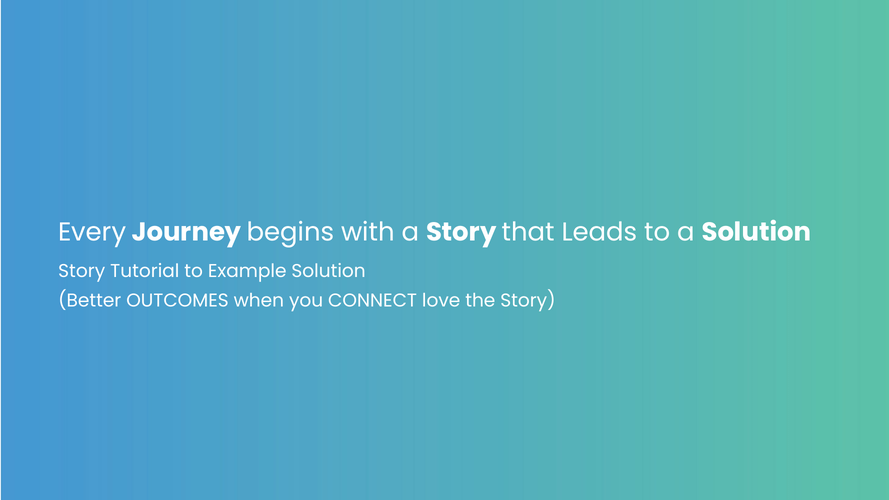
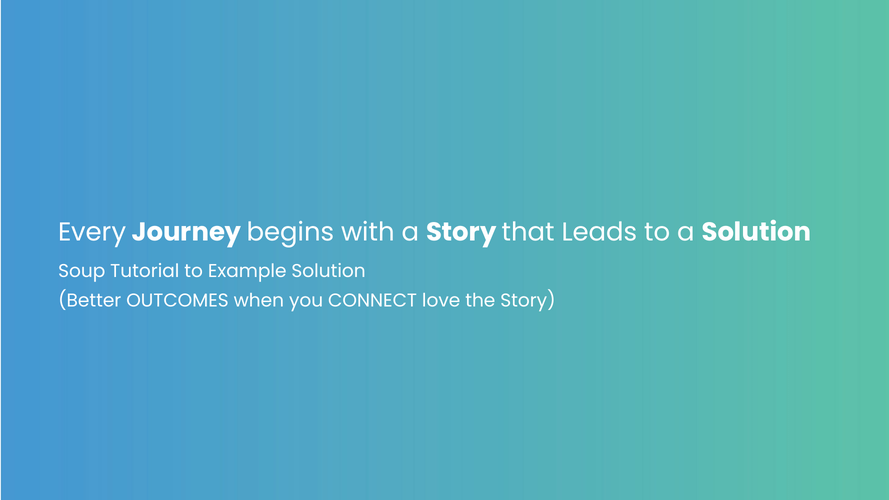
Story at (82, 271): Story -> Soup
